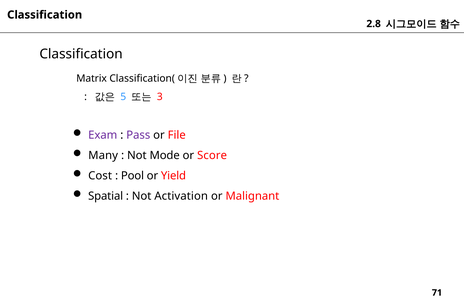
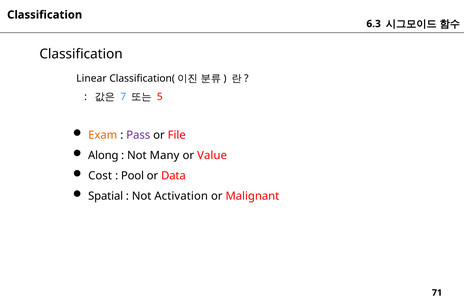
2.8: 2.8 -> 6.3
Matrix: Matrix -> Linear
5: 5 -> 7
3: 3 -> 5
Exam colour: purple -> orange
Many: Many -> Along
Mode: Mode -> Many
Score: Score -> Value
Yield: Yield -> Data
